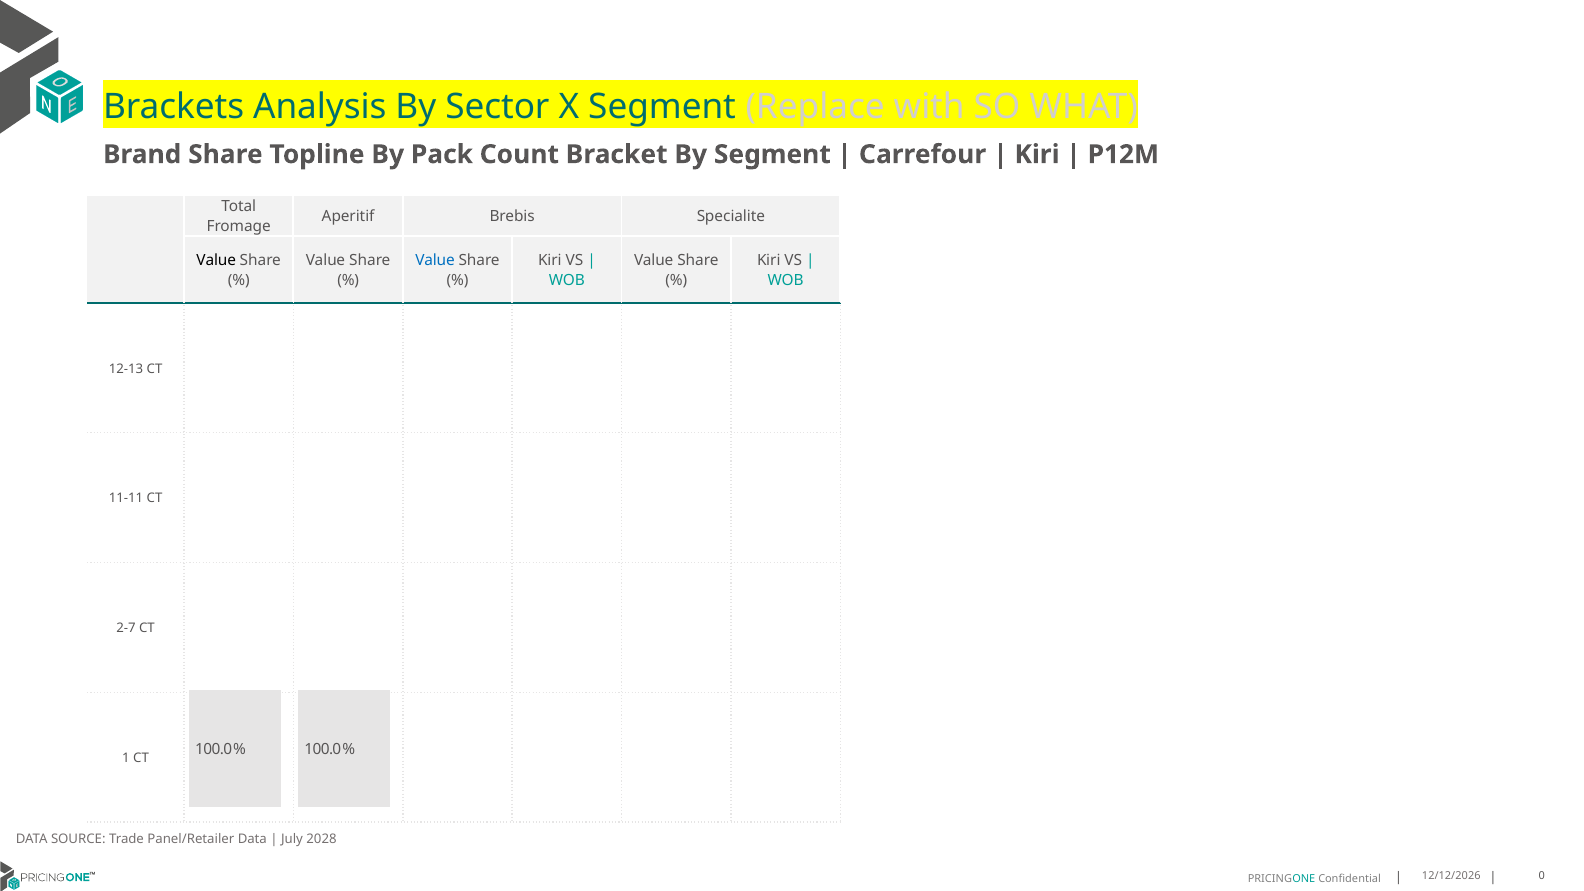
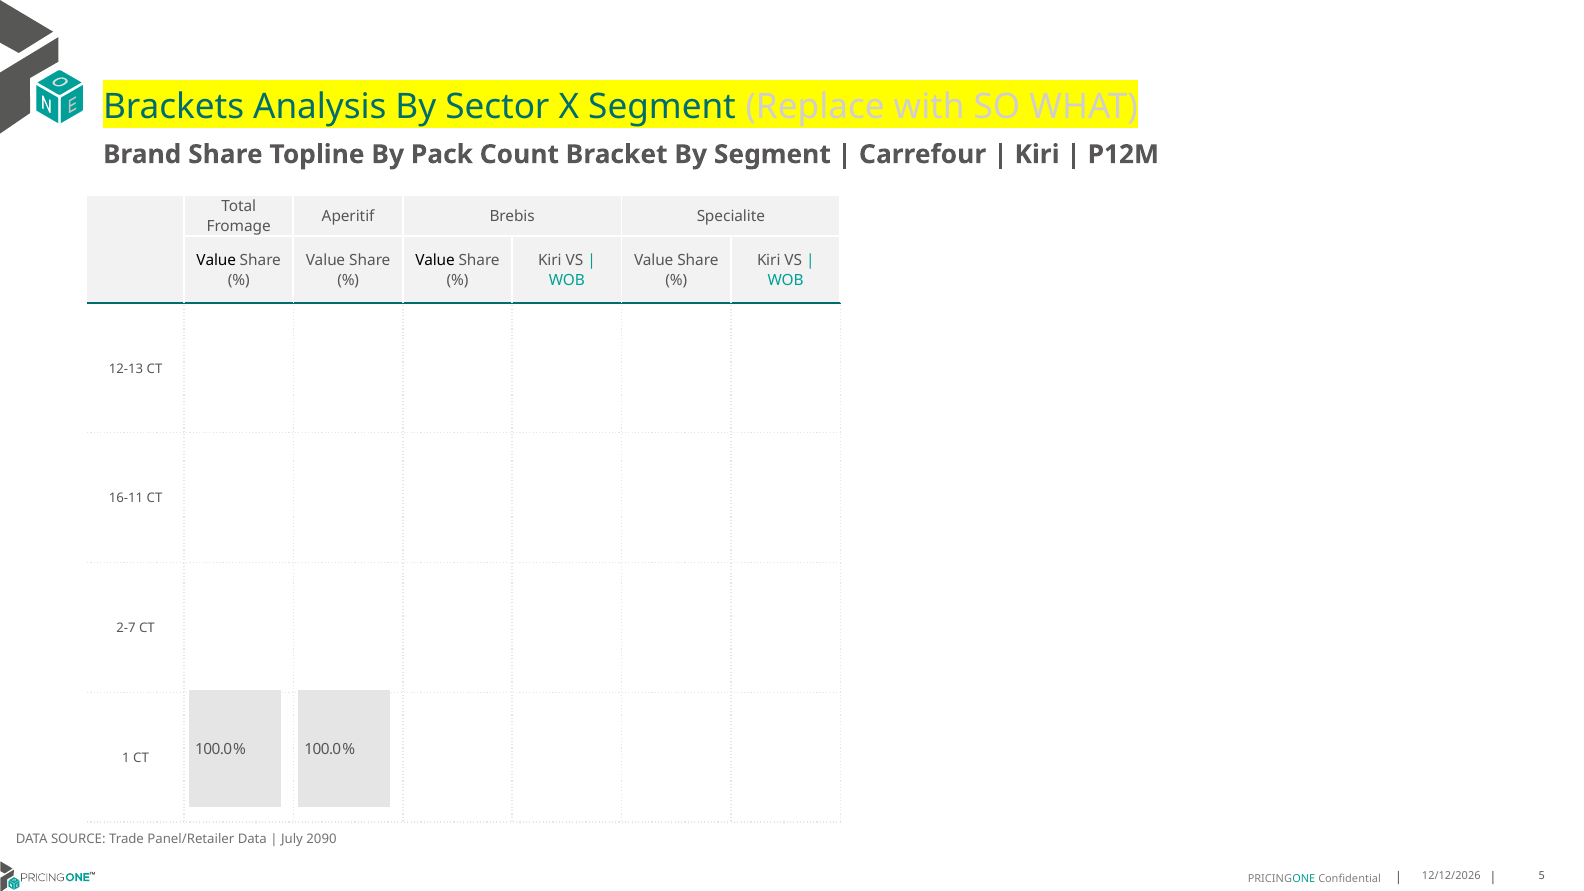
Value at (435, 260) colour: blue -> black
11-11: 11-11 -> 16-11
2028: 2028 -> 2090
0: 0 -> 5
